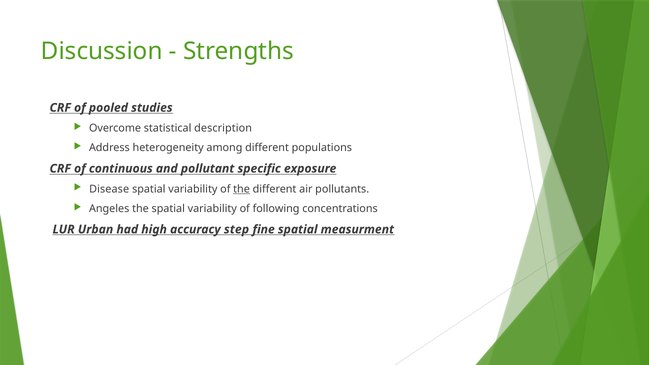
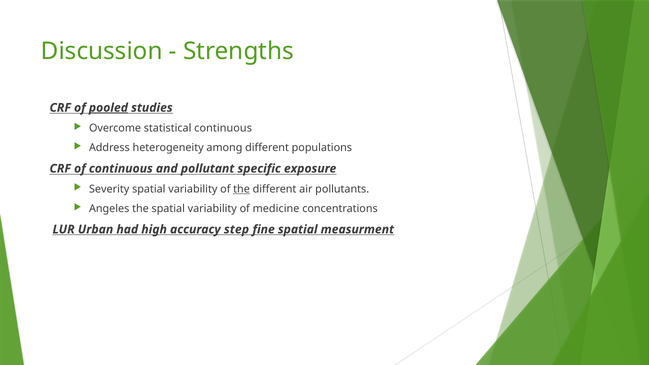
pooled underline: none -> present
statistical description: description -> continuous
Disease: Disease -> Severity
following: following -> medicine
